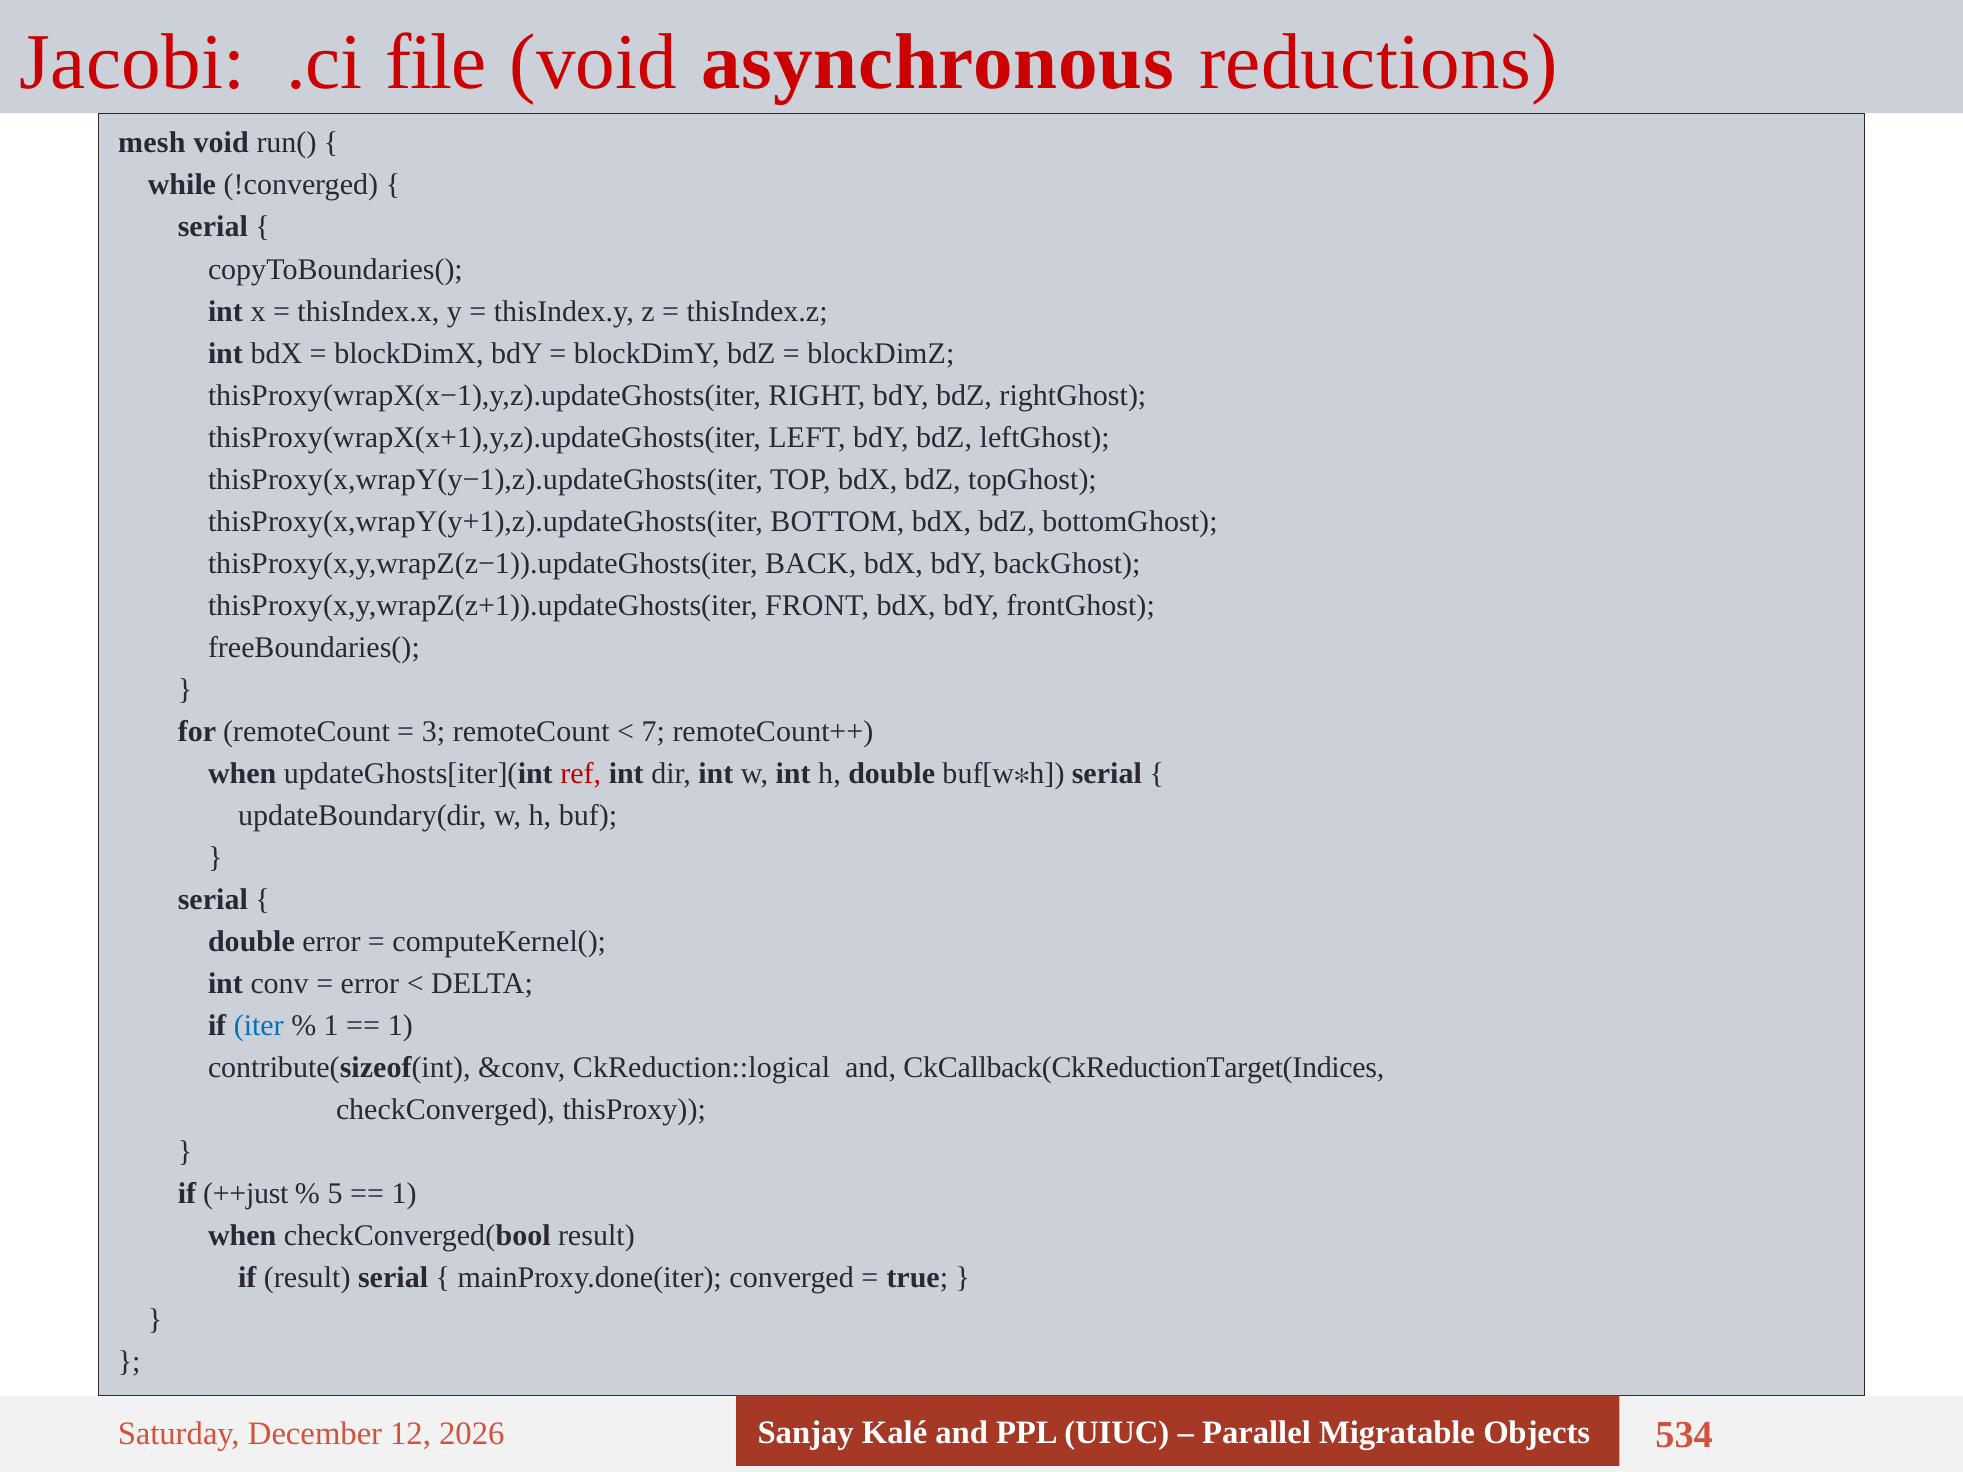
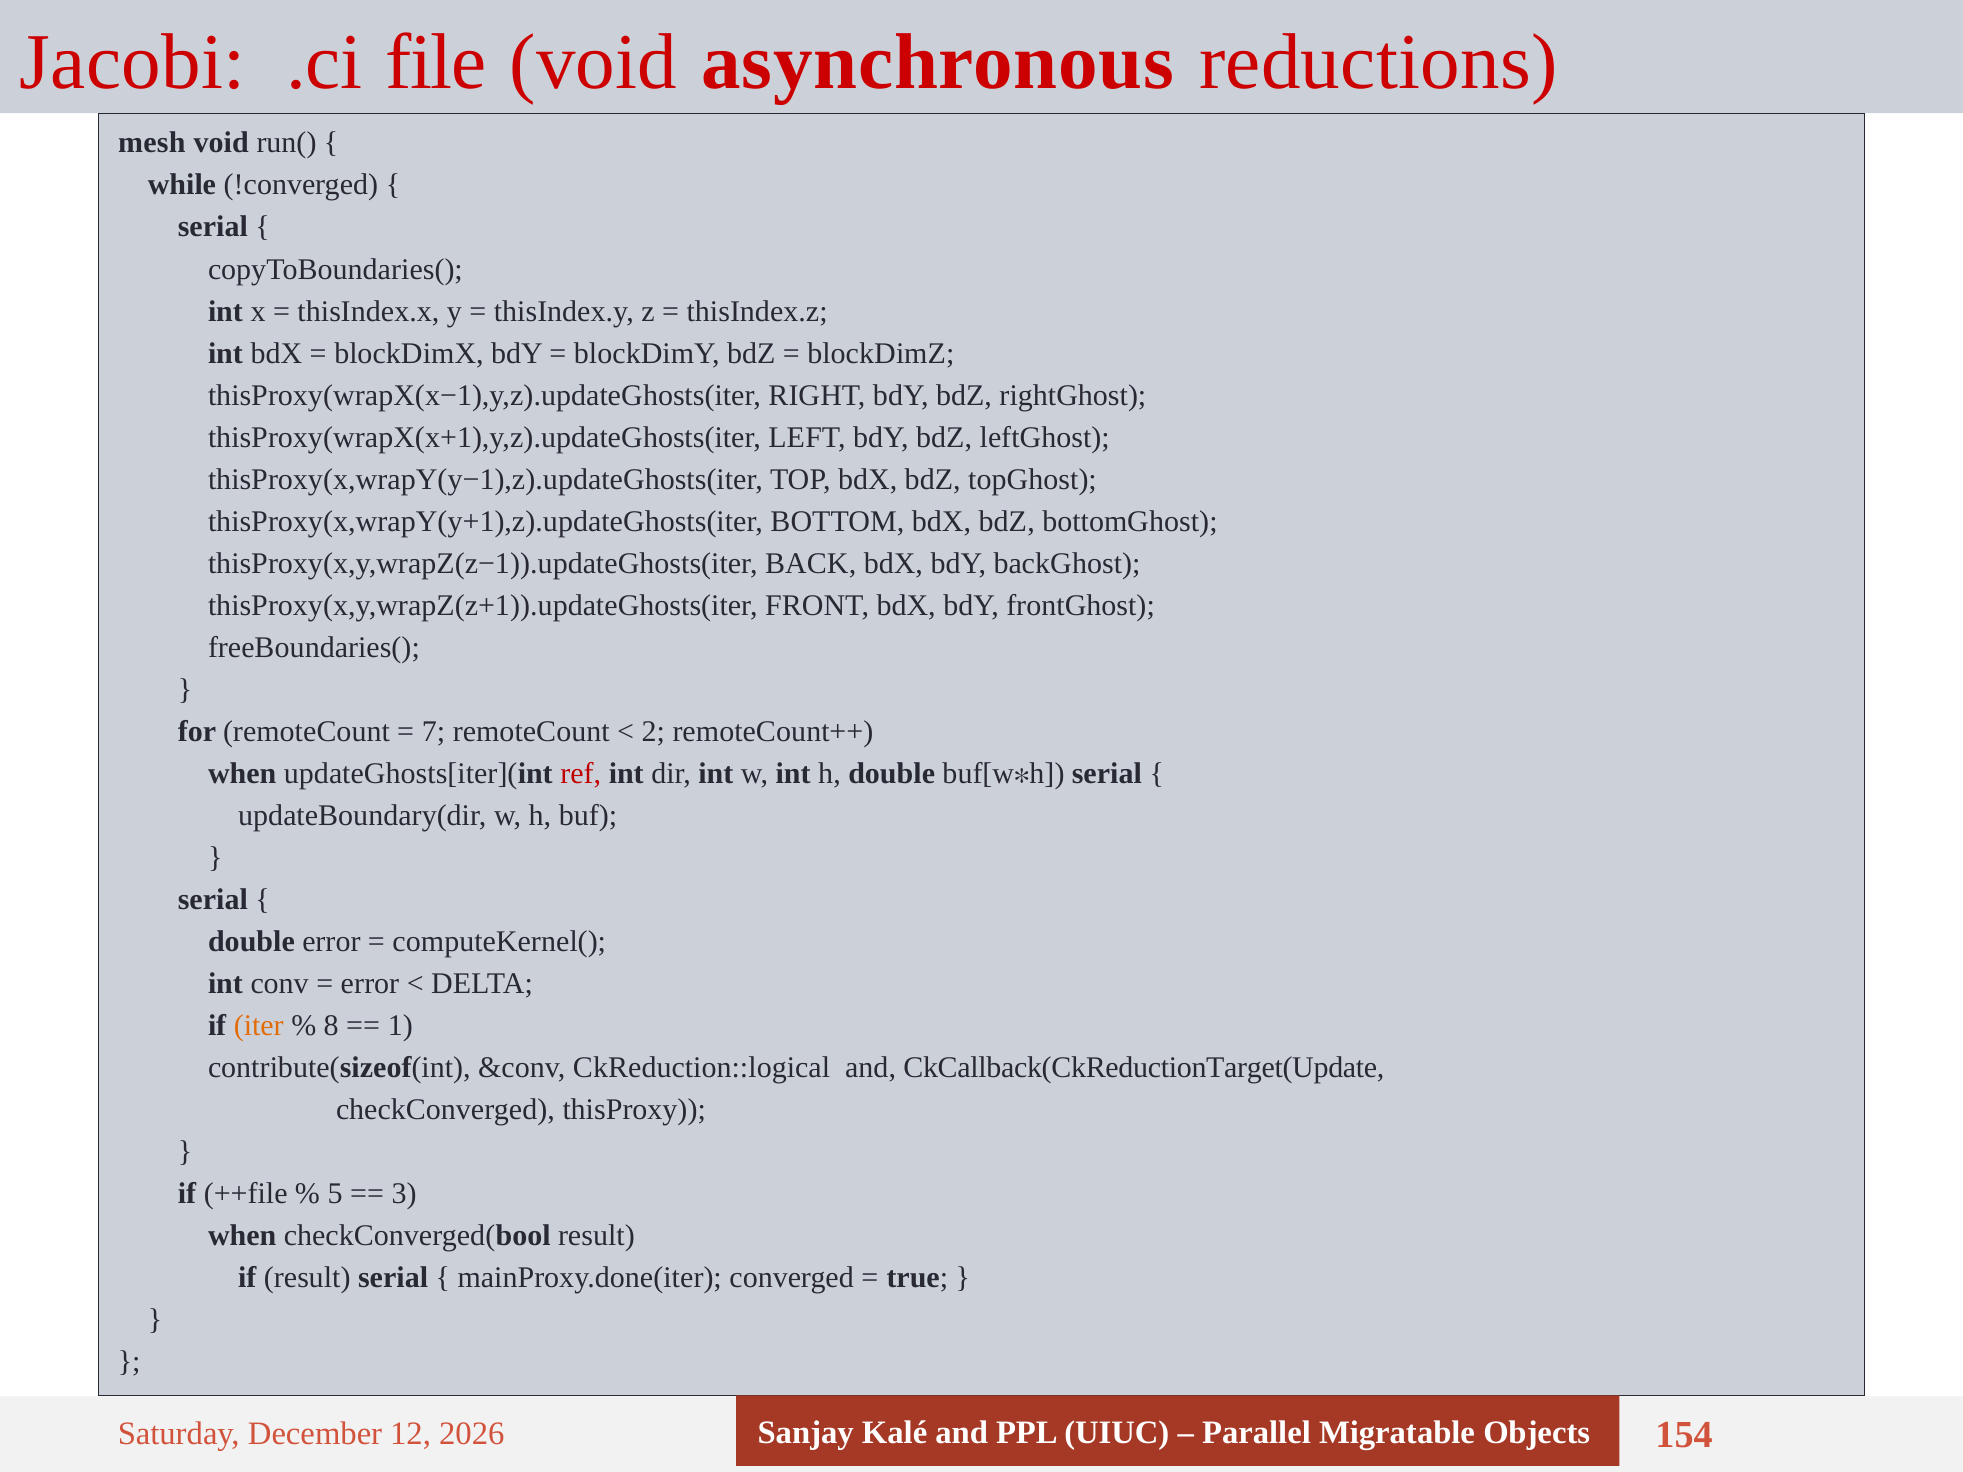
3: 3 -> 7
7: 7 -> 2
iter colour: blue -> orange
1 at (331, 1026): 1 -> 8
CkCallback(CkReductionTarget(Indices: CkCallback(CkReductionTarget(Indices -> CkCallback(CkReductionTarget(Update
++just: ++just -> ++file
1 at (404, 1194): 1 -> 3
534: 534 -> 154
